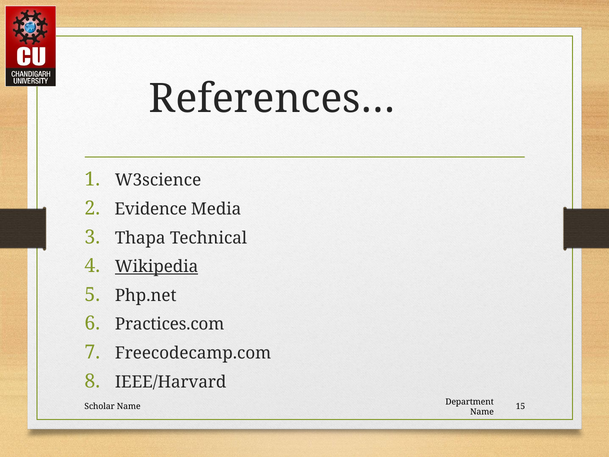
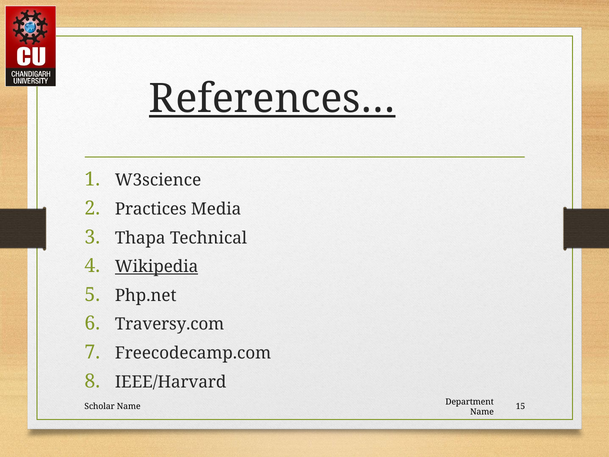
References… underline: none -> present
Evidence: Evidence -> Practices
Practices.com: Practices.com -> Traversy.com
